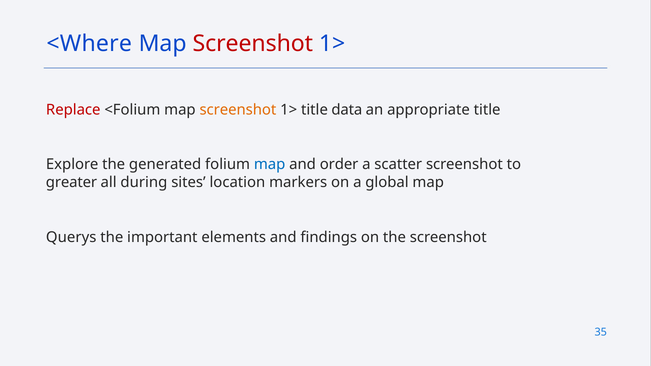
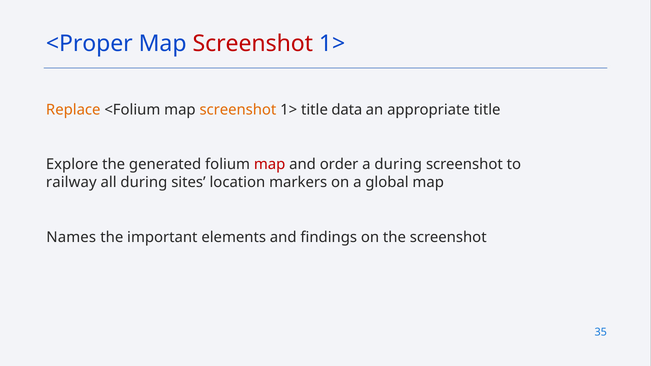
<Where: <Where -> <Proper
Replace colour: red -> orange
map at (270, 165) colour: blue -> red
a scatter: scatter -> during
greater: greater -> railway
Querys: Querys -> Names
